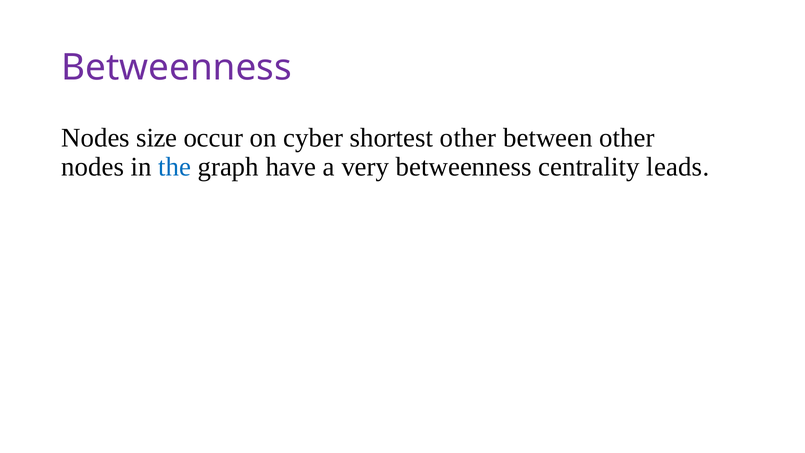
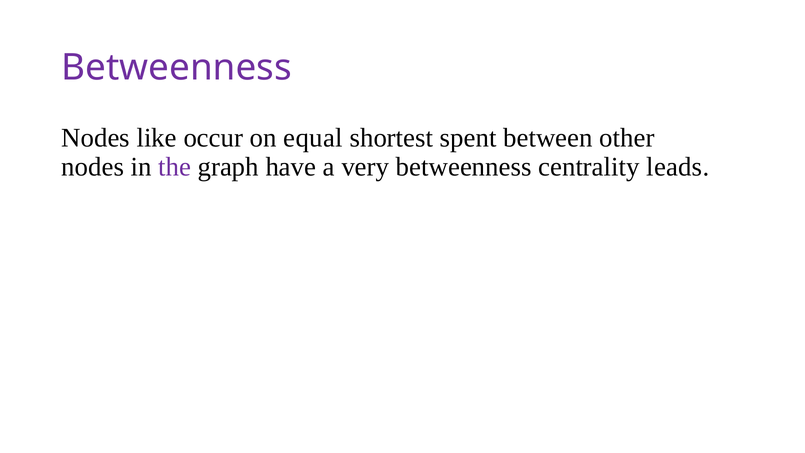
size: size -> like
cyber: cyber -> equal
shortest other: other -> spent
the colour: blue -> purple
